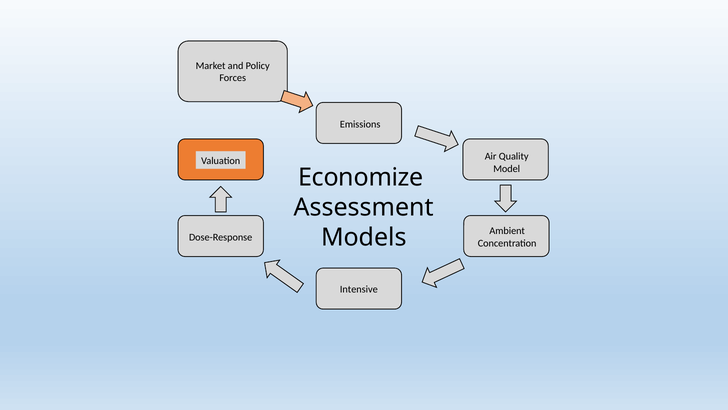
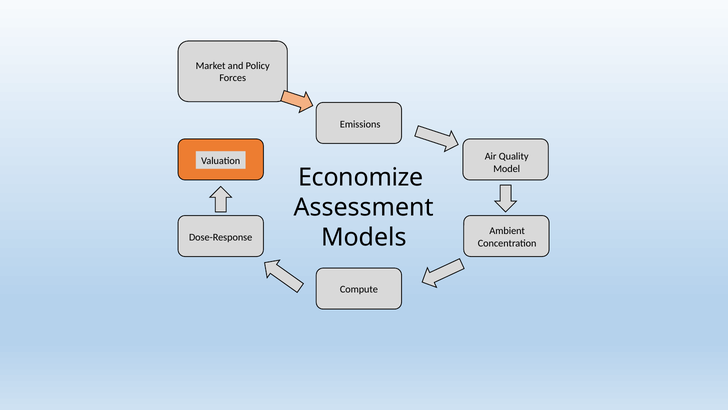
Intensive: Intensive -> Compute
